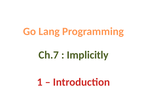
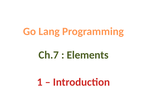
Implicitly: Implicitly -> Elements
